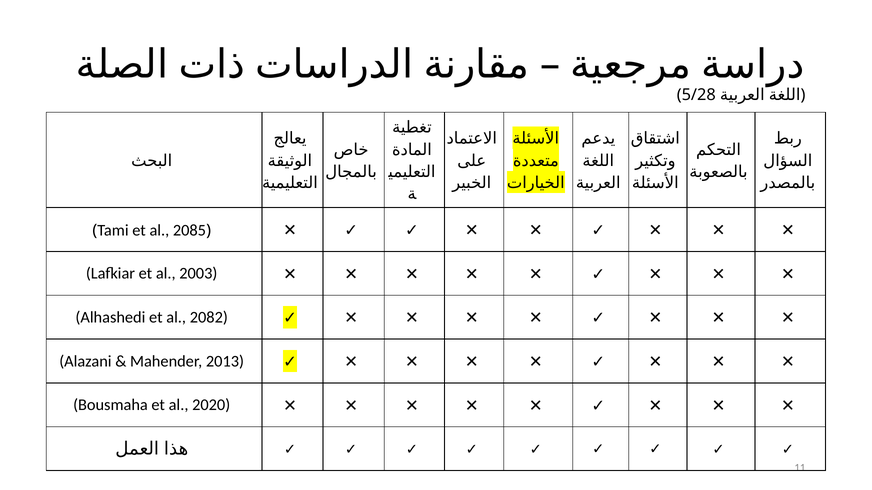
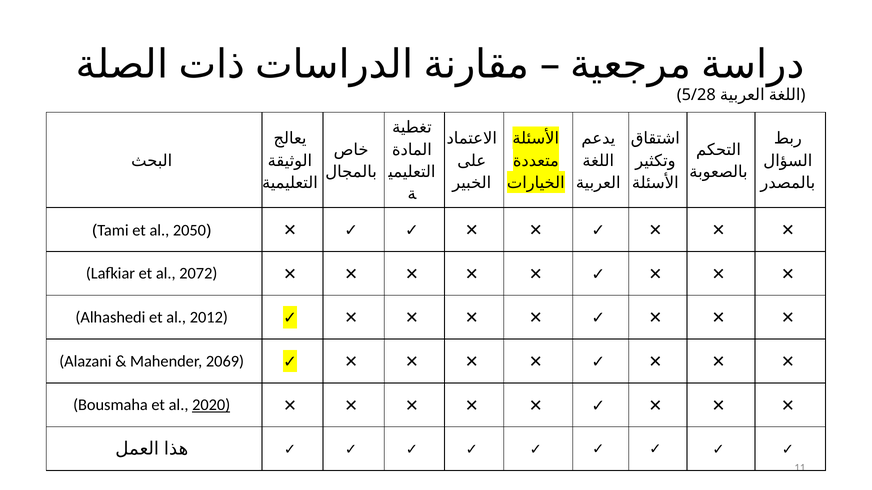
2085: 2085 -> 2050
2003: 2003 -> 2072
2082: 2082 -> 2012
2013: 2013 -> 2069
2020 underline: none -> present
